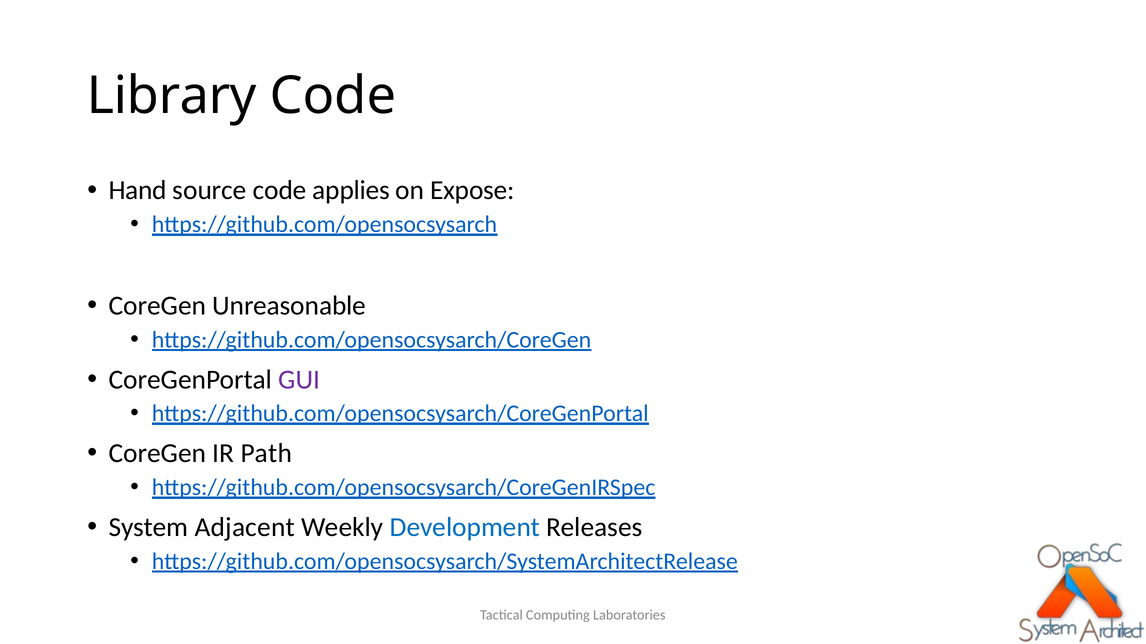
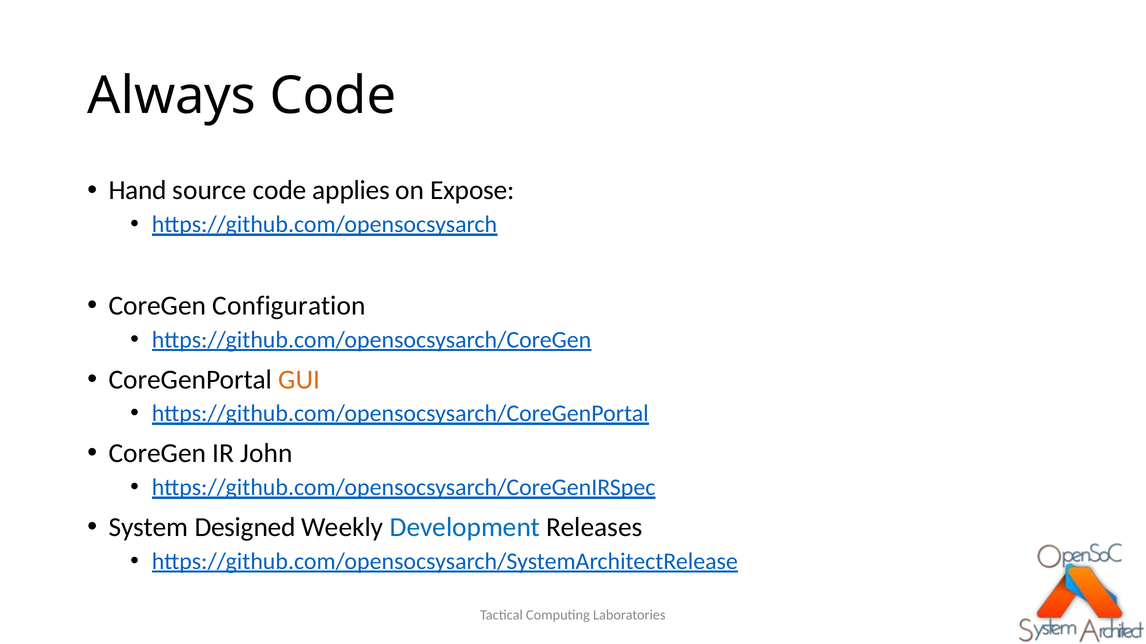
Library: Library -> Always
Unreasonable: Unreasonable -> Configuration
GUI colour: purple -> orange
Path: Path -> John
Adjacent: Adjacent -> Designed
